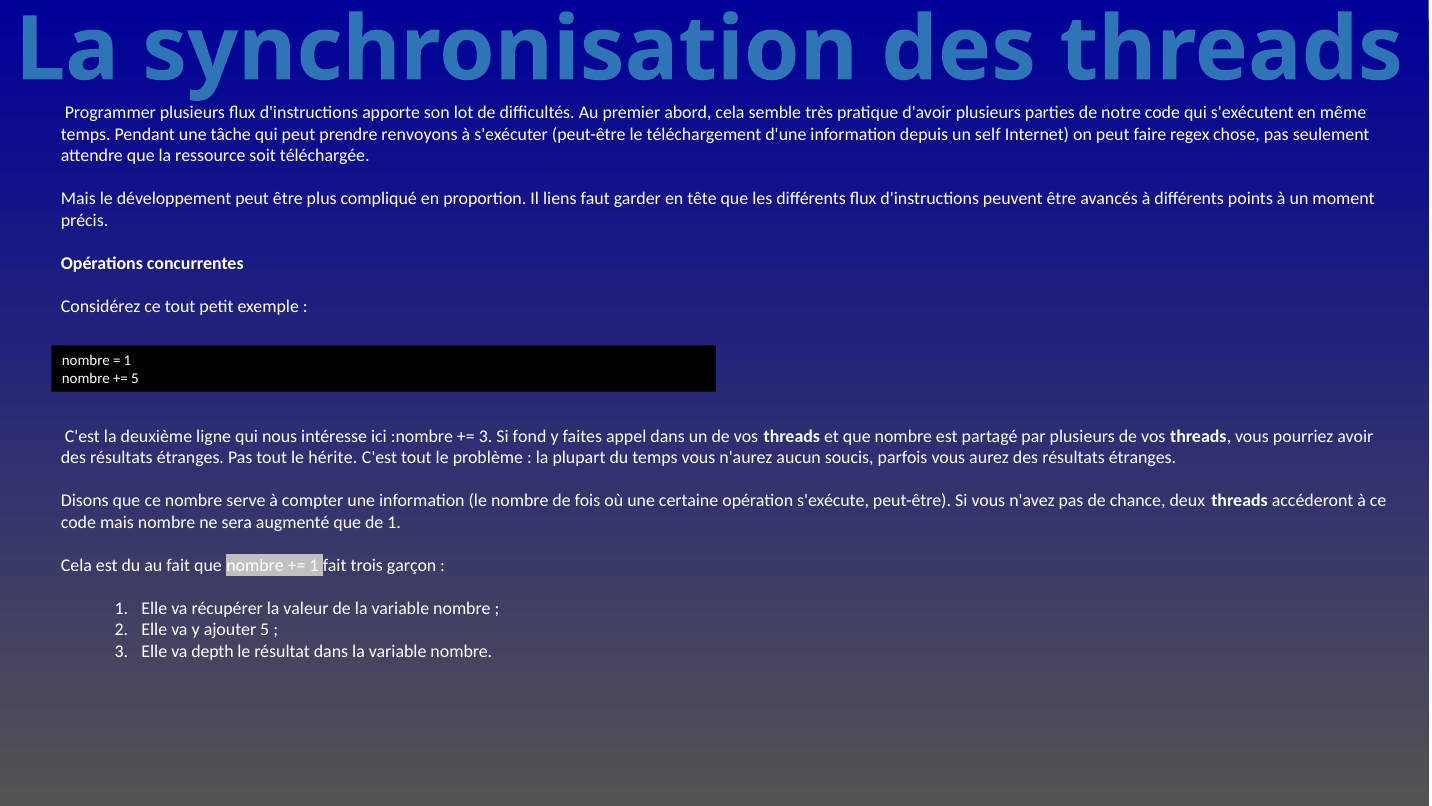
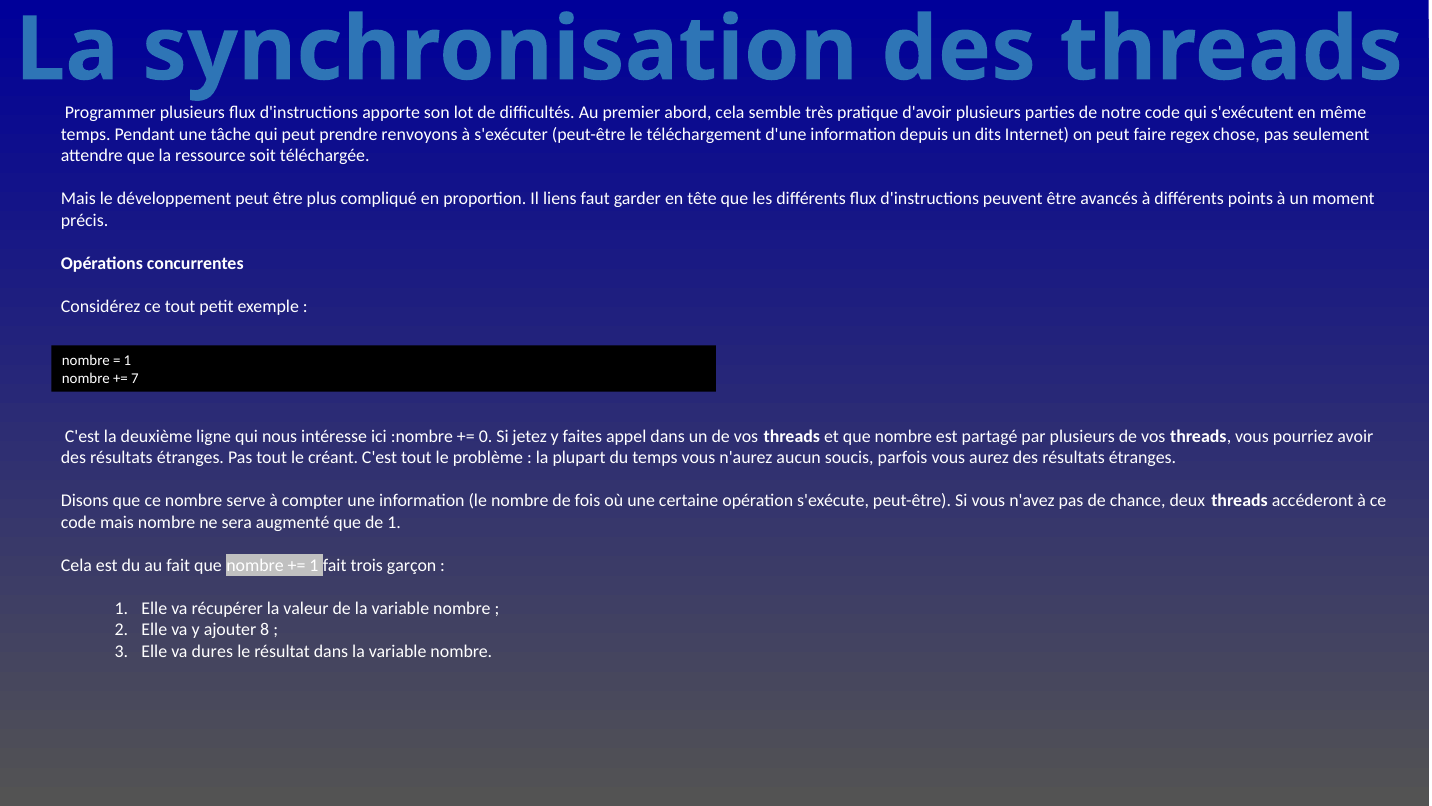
self: self -> dits
5 at (135, 378): 5 -> 7
3 at (486, 436): 3 -> 0
fond: fond -> jetez
hérite: hérite -> créant
ajouter 5: 5 -> 8
depth: depth -> dures
